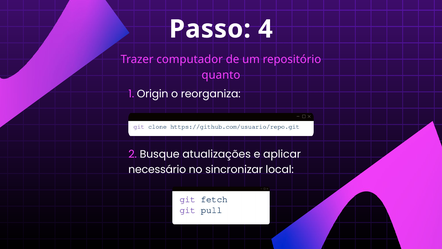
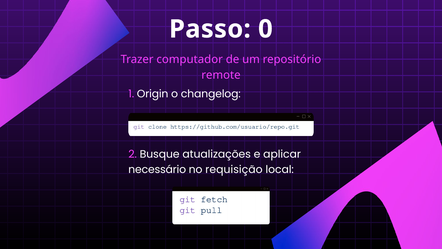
4: 4 -> 0
quanto: quanto -> remote
reorganiza: reorganiza -> changelog
sincronizar: sincronizar -> requisição
